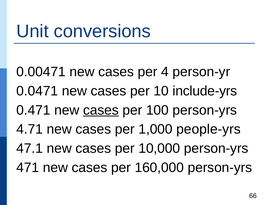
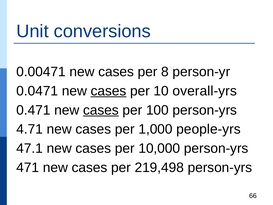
4: 4 -> 8
cases at (108, 91) underline: none -> present
include-yrs: include-yrs -> overall-yrs
160,000: 160,000 -> 219,498
